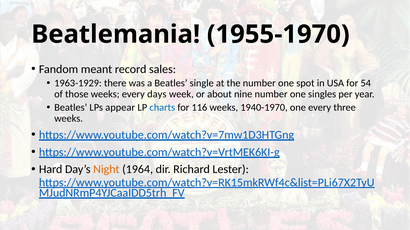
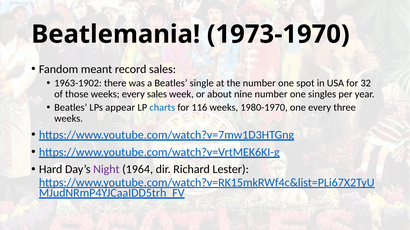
1955-1970: 1955-1970 -> 1973-1970
1963-1929: 1963-1929 -> 1963-1902
54: 54 -> 32
every days: days -> sales
1940-1970: 1940-1970 -> 1980-1970
Night colour: orange -> purple
